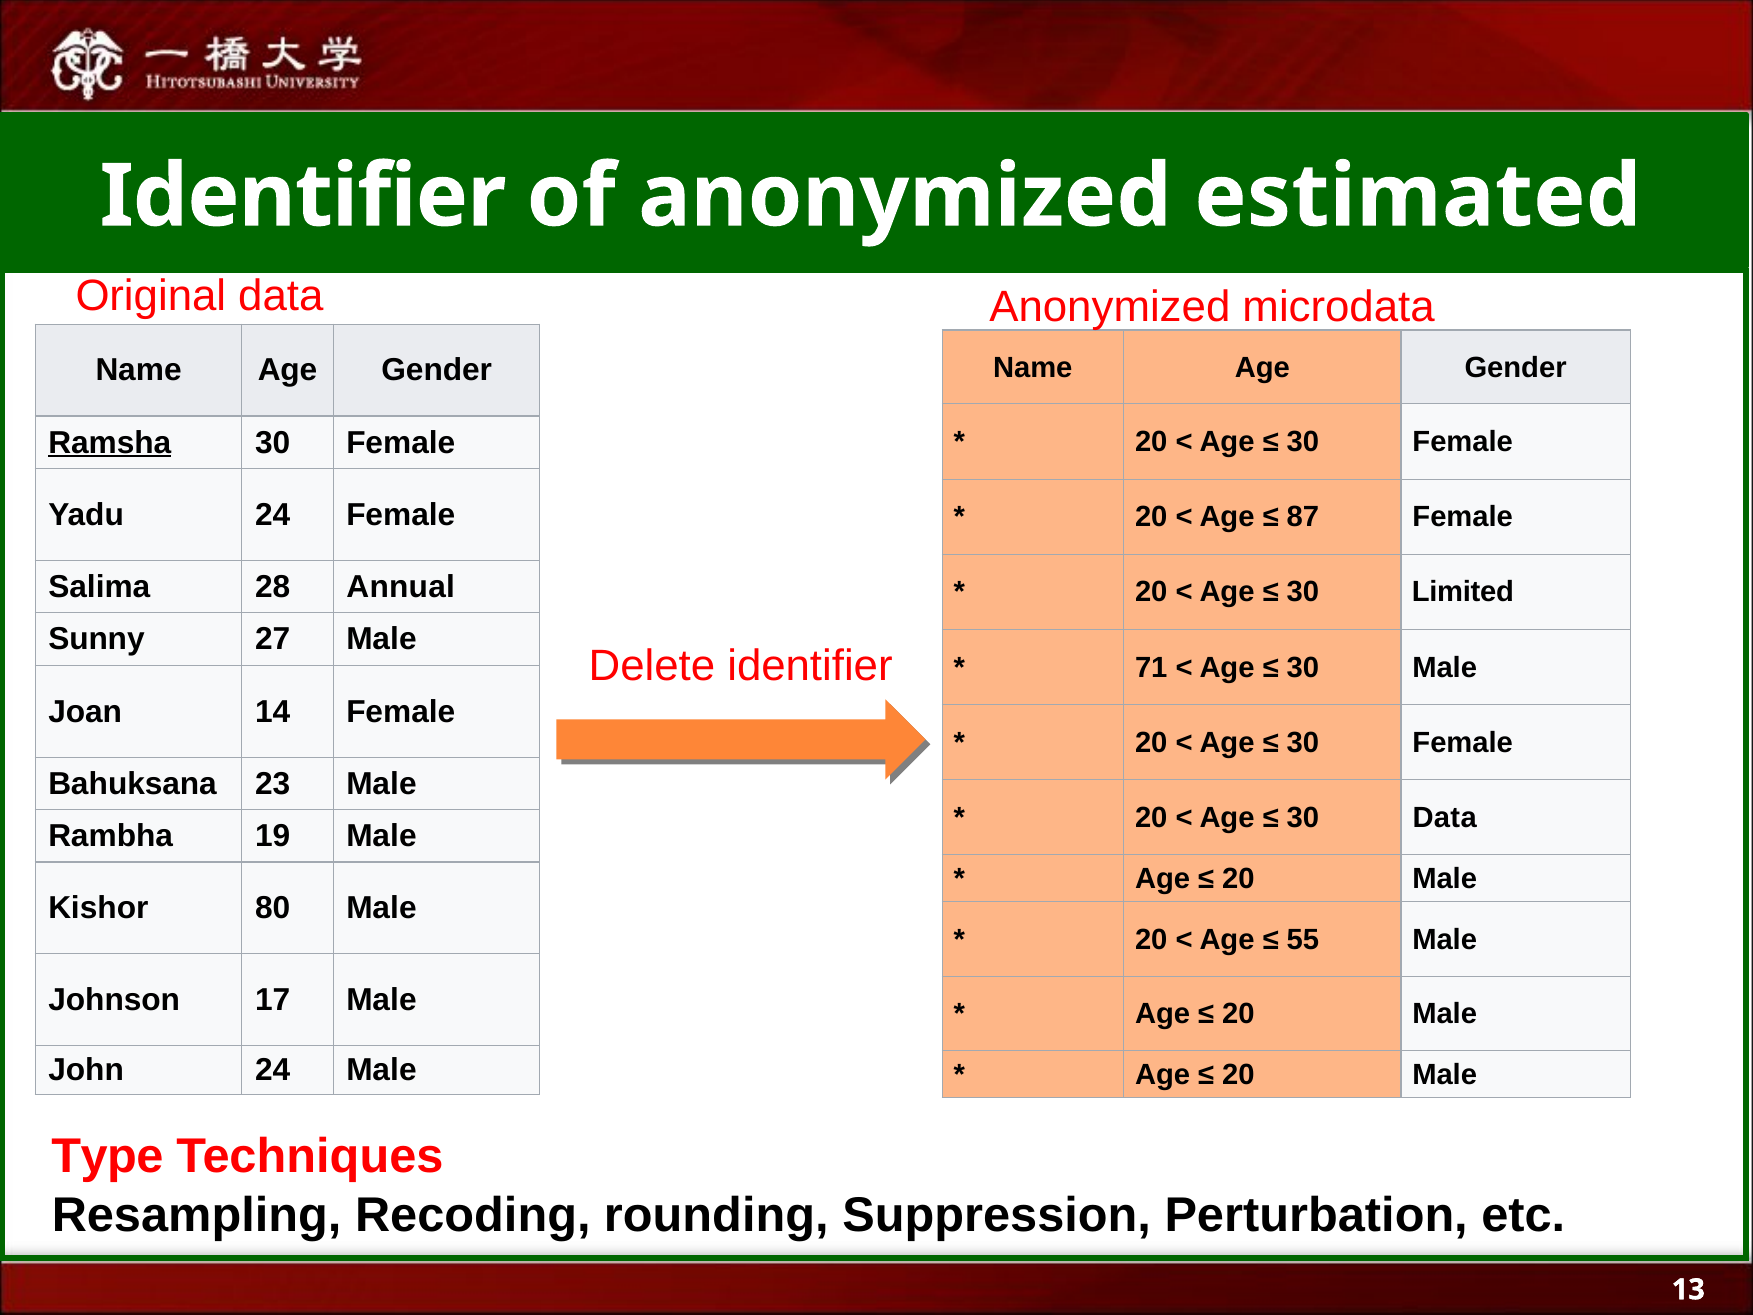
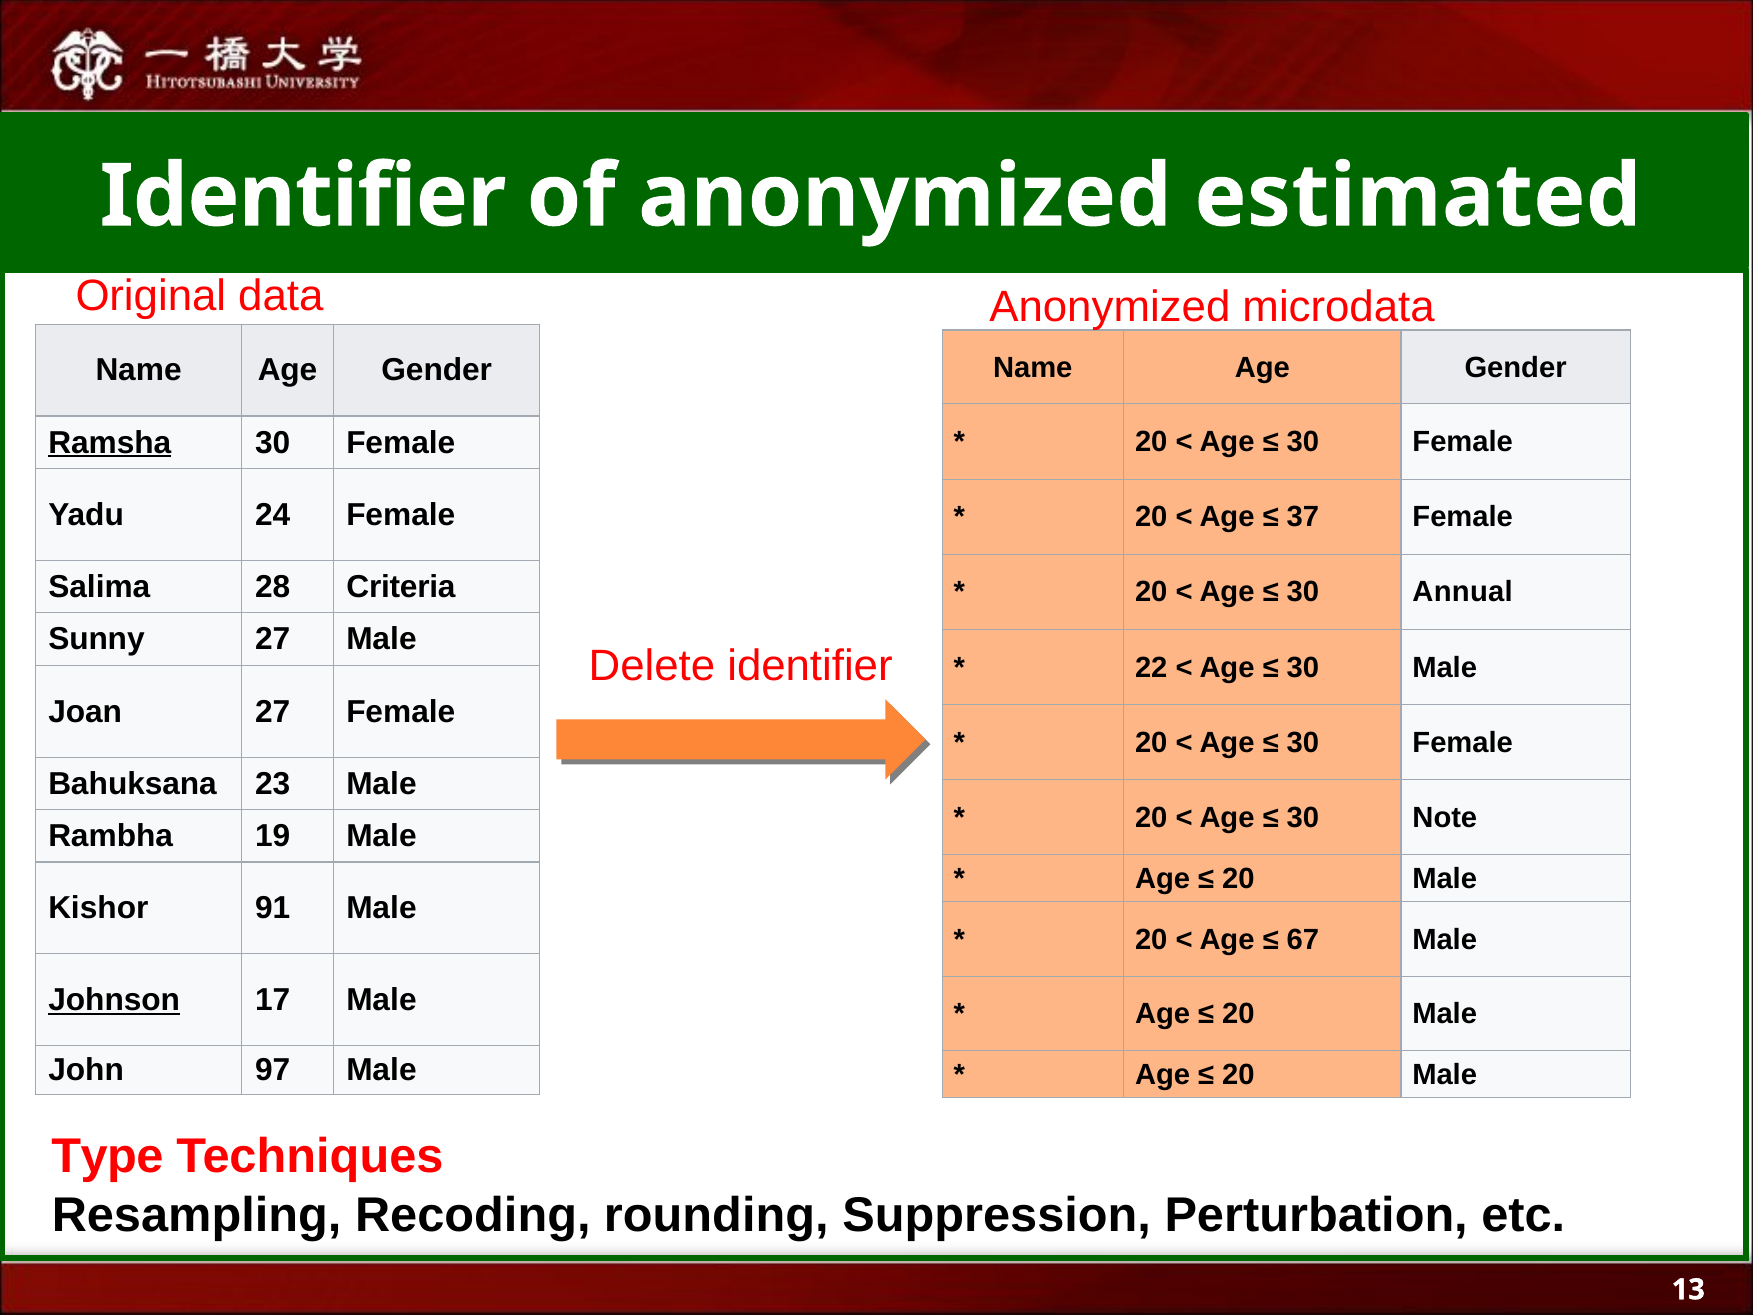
87: 87 -> 37
Annual: Annual -> Criteria
Limited: Limited -> Annual
71: 71 -> 22
Joan 14: 14 -> 27
30 Data: Data -> Note
80: 80 -> 91
55: 55 -> 67
Johnson underline: none -> present
John 24: 24 -> 97
